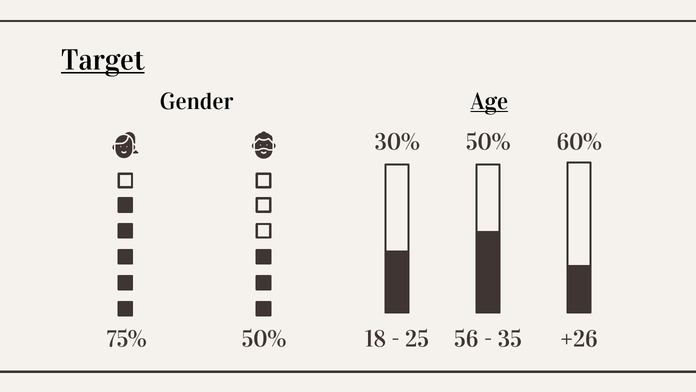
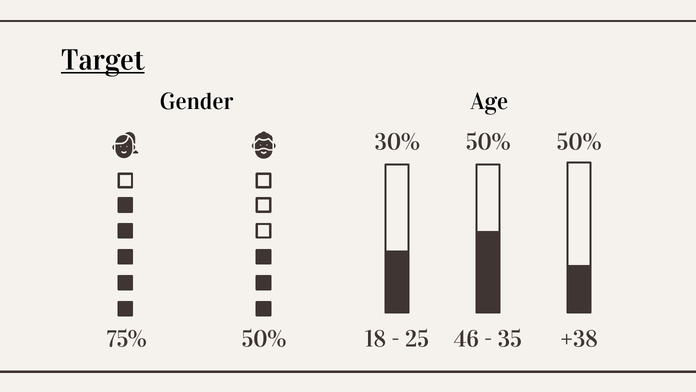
Age underline: present -> none
30% 60%: 60% -> 50%
56: 56 -> 46
+26: +26 -> +38
